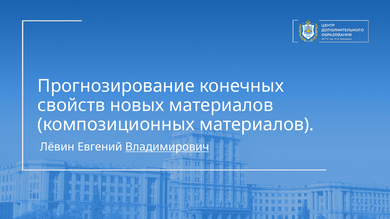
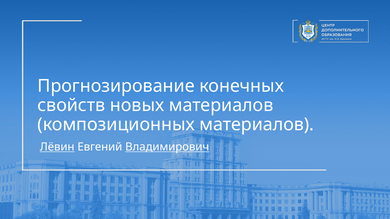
Лёвин underline: none -> present
